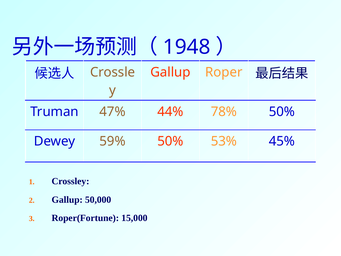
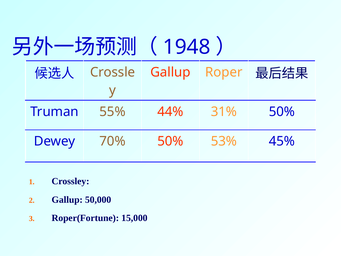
47%: 47% -> 55%
78%: 78% -> 31%
59%: 59% -> 70%
